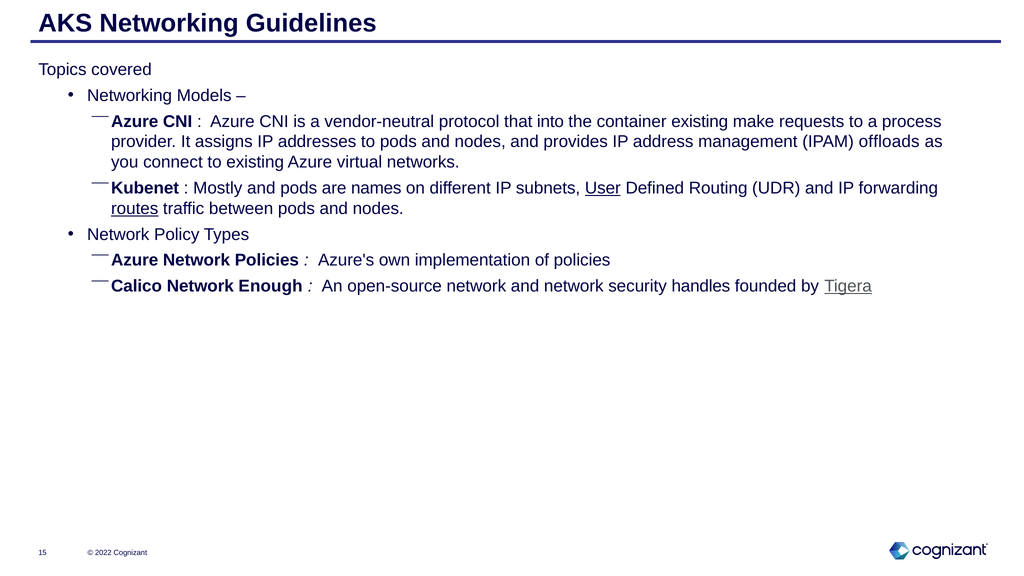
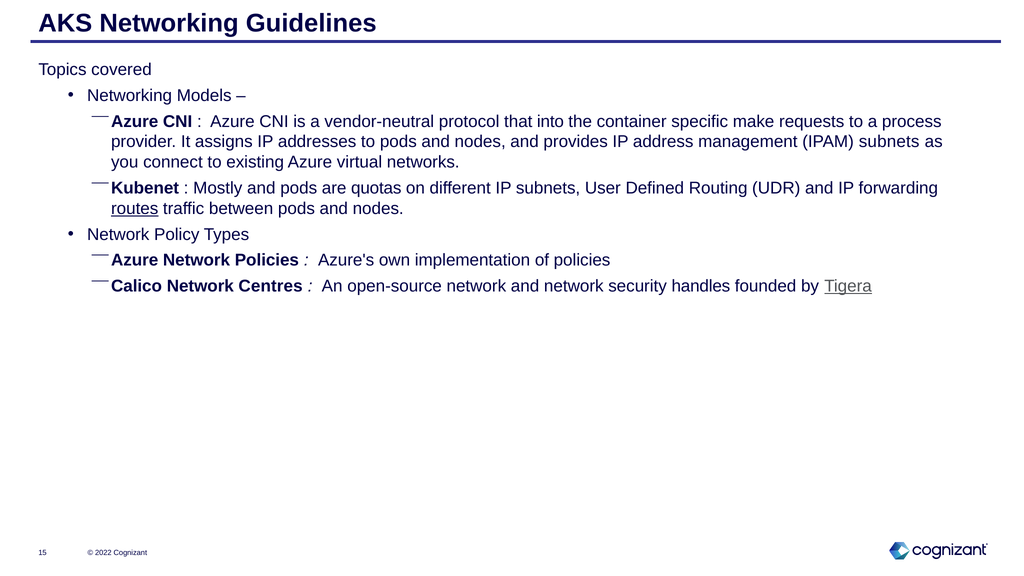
container existing: existing -> specific
IPAM offloads: offloads -> subnets
names: names -> quotas
User underline: present -> none
Enough: Enough -> Centres
